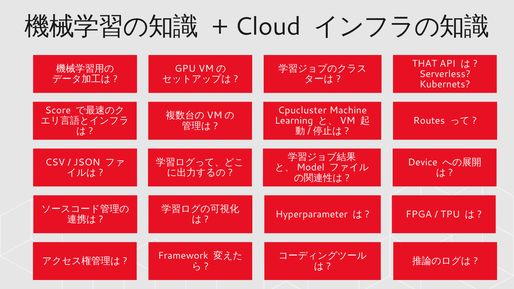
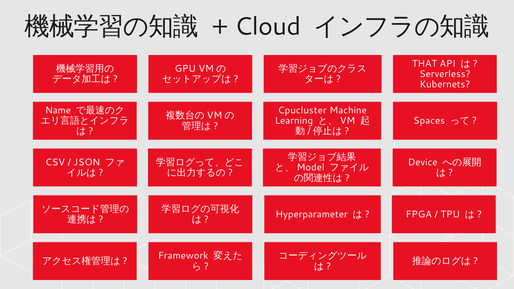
Score: Score -> Name
Routes: Routes -> Spaces
